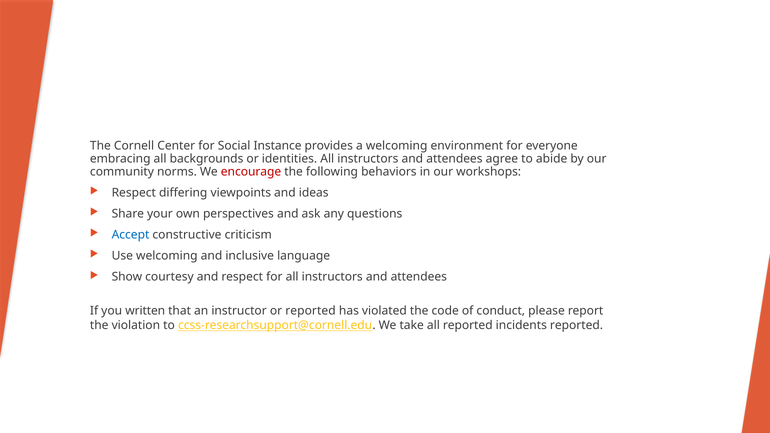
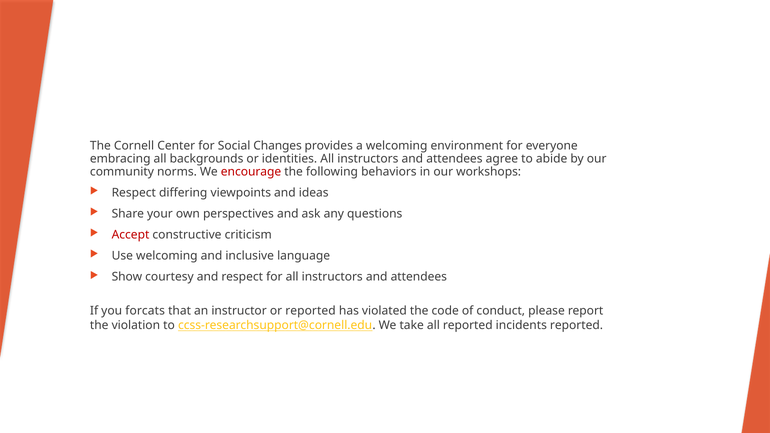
Instance: Instance -> Changes
Accept colour: blue -> red
written: written -> forcats
